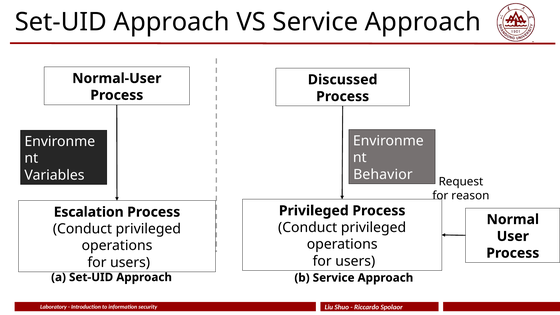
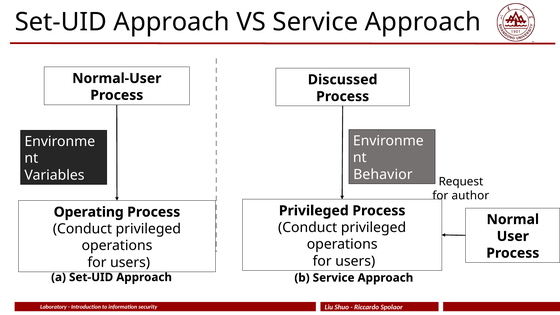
reason: reason -> author
Escalation: Escalation -> Operating
